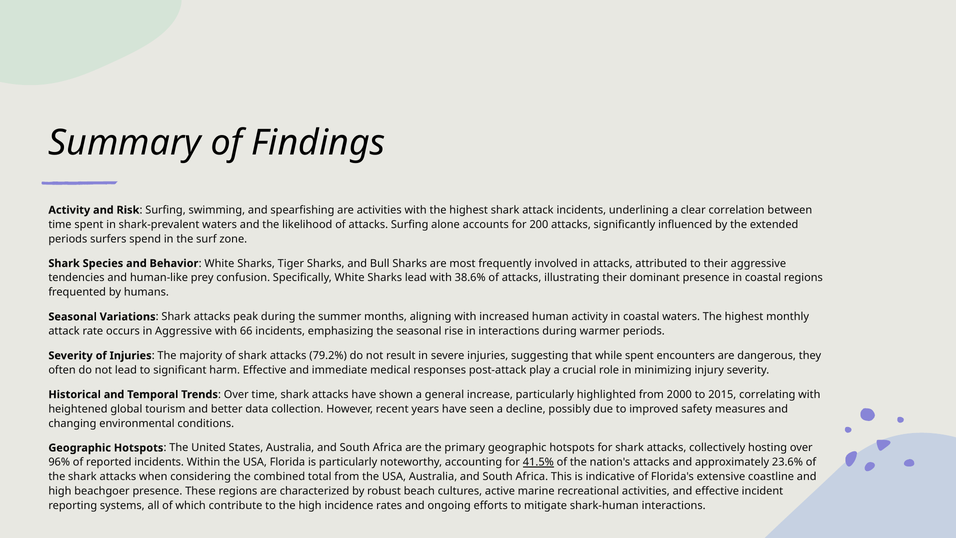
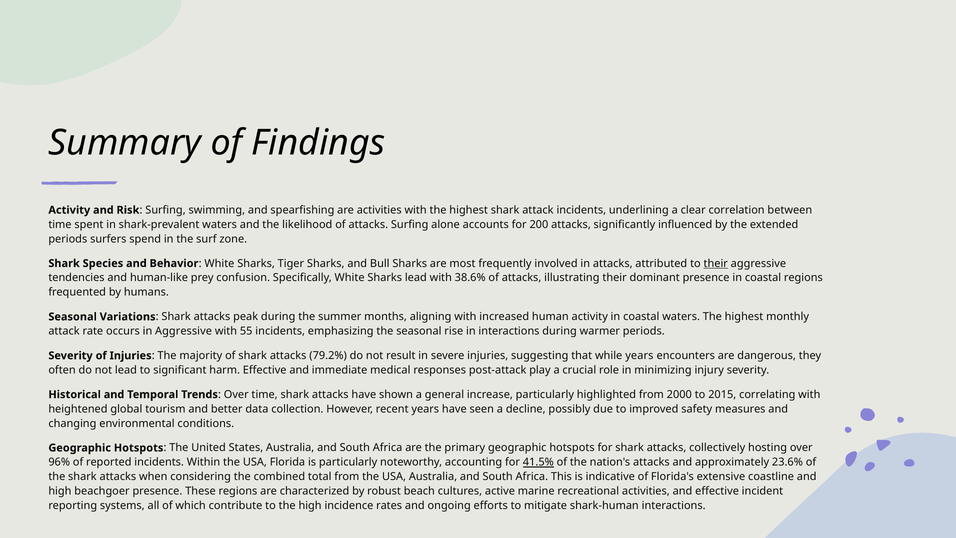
their at (716, 263) underline: none -> present
66: 66 -> 55
while spent: spent -> years
